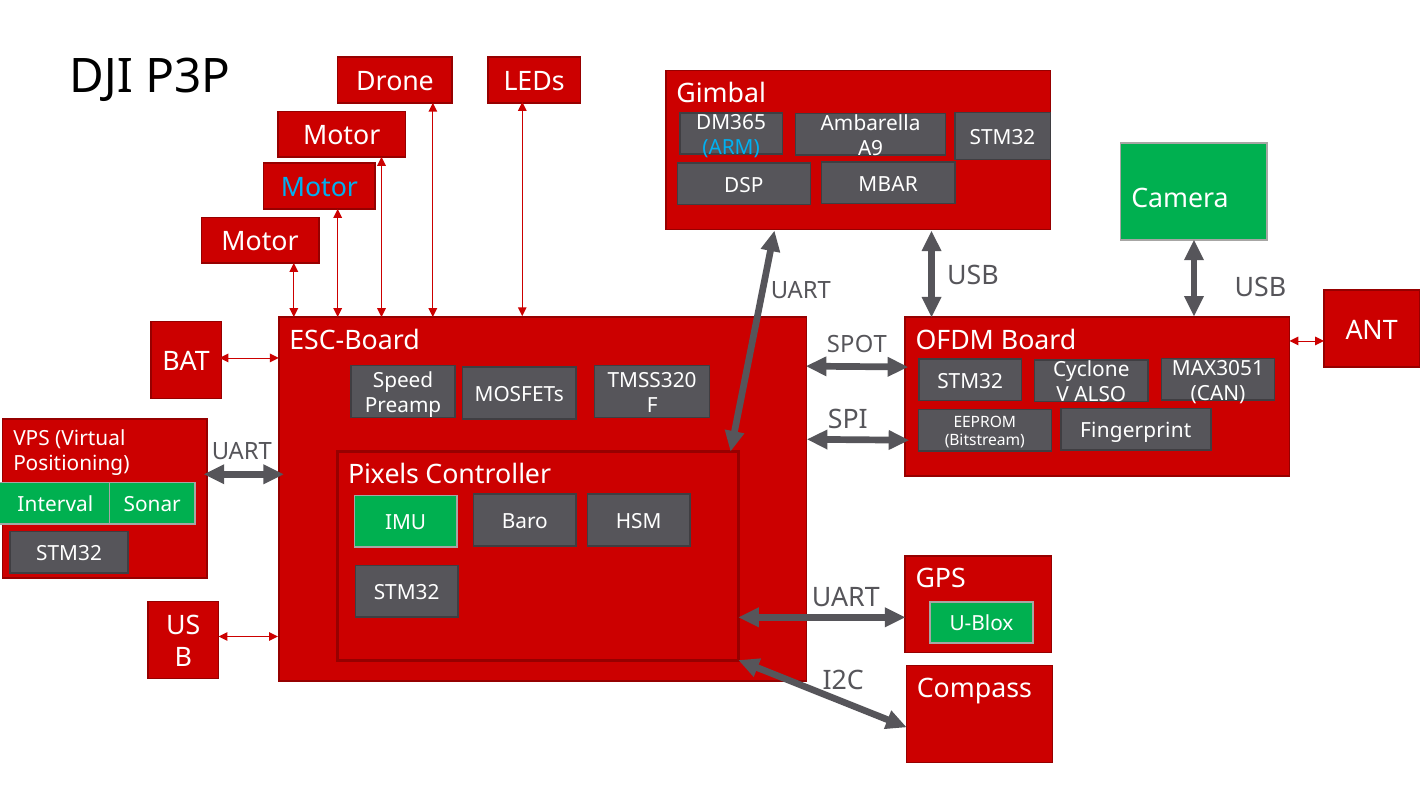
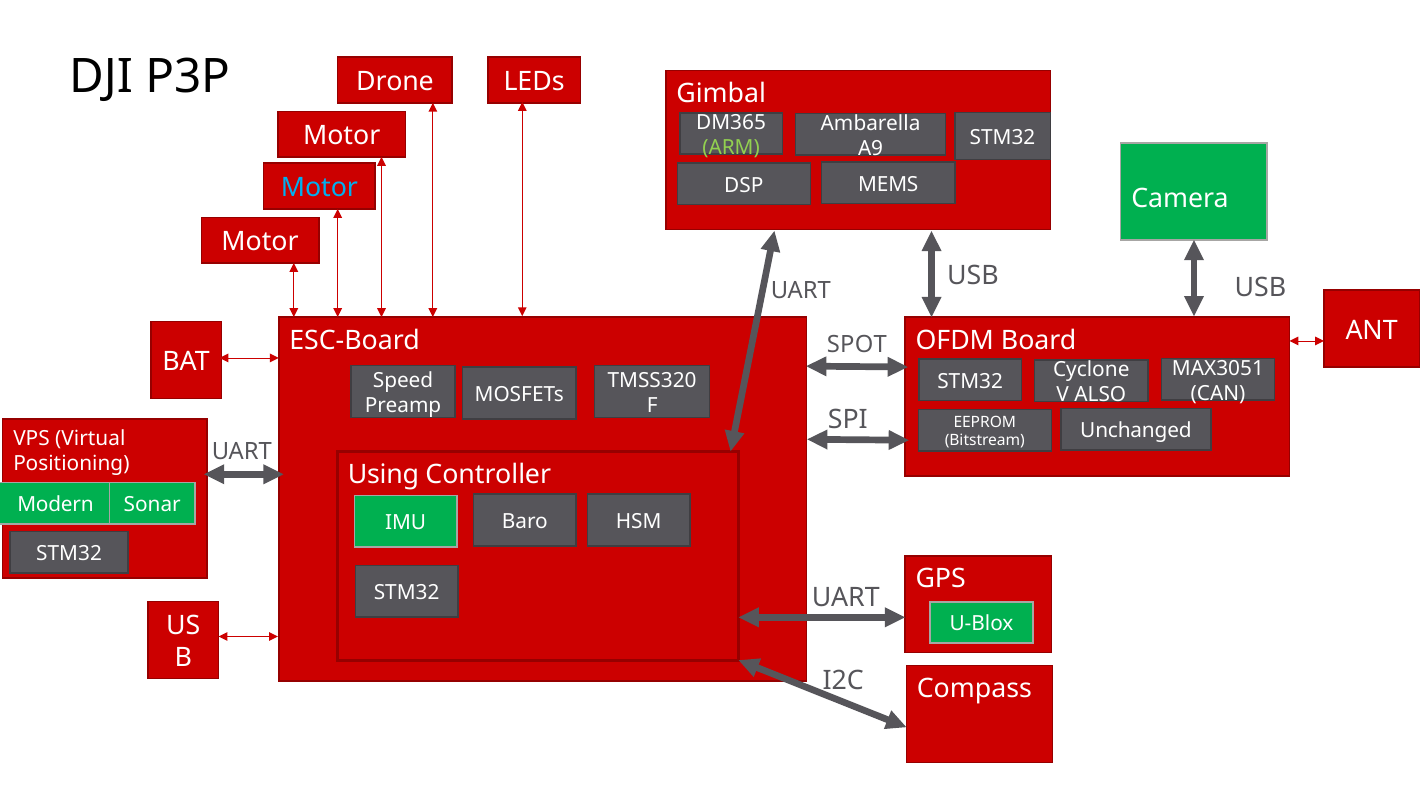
ARM colour: light blue -> light green
MBAR: MBAR -> MEMS
Fingerprint: Fingerprint -> Unchanged
Pixels: Pixels -> Using
Interval: Interval -> Modern
